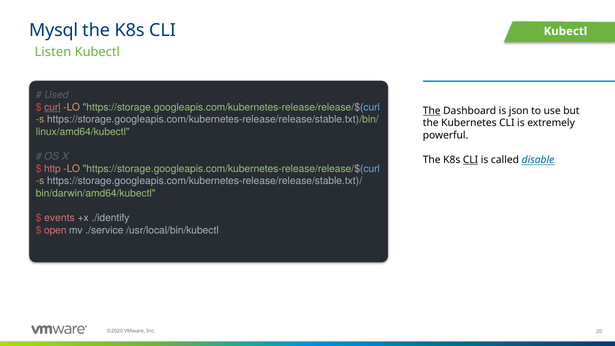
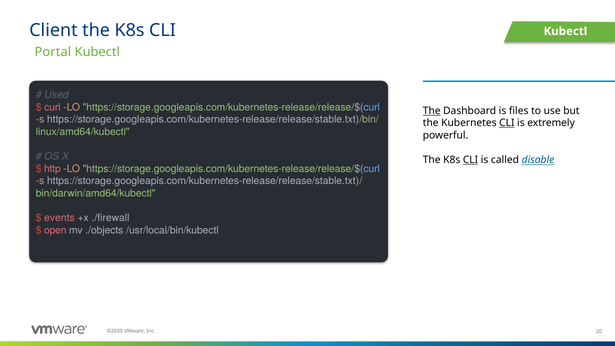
Mysql: Mysql -> Client
Listen: Listen -> Portal
curl underline: present -> none
json: json -> files
CLI at (507, 123) underline: none -> present
./identify: ./identify -> ./firewall
./service: ./service -> ./objects
